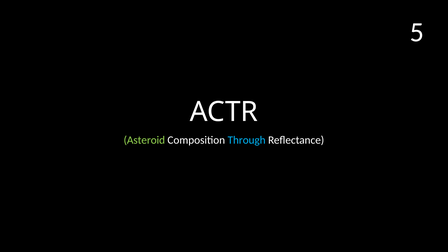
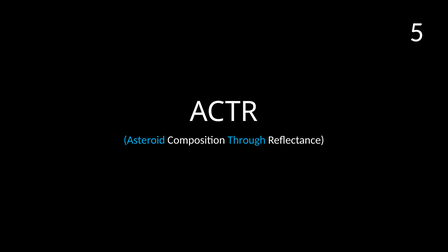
Asteroid colour: light green -> light blue
